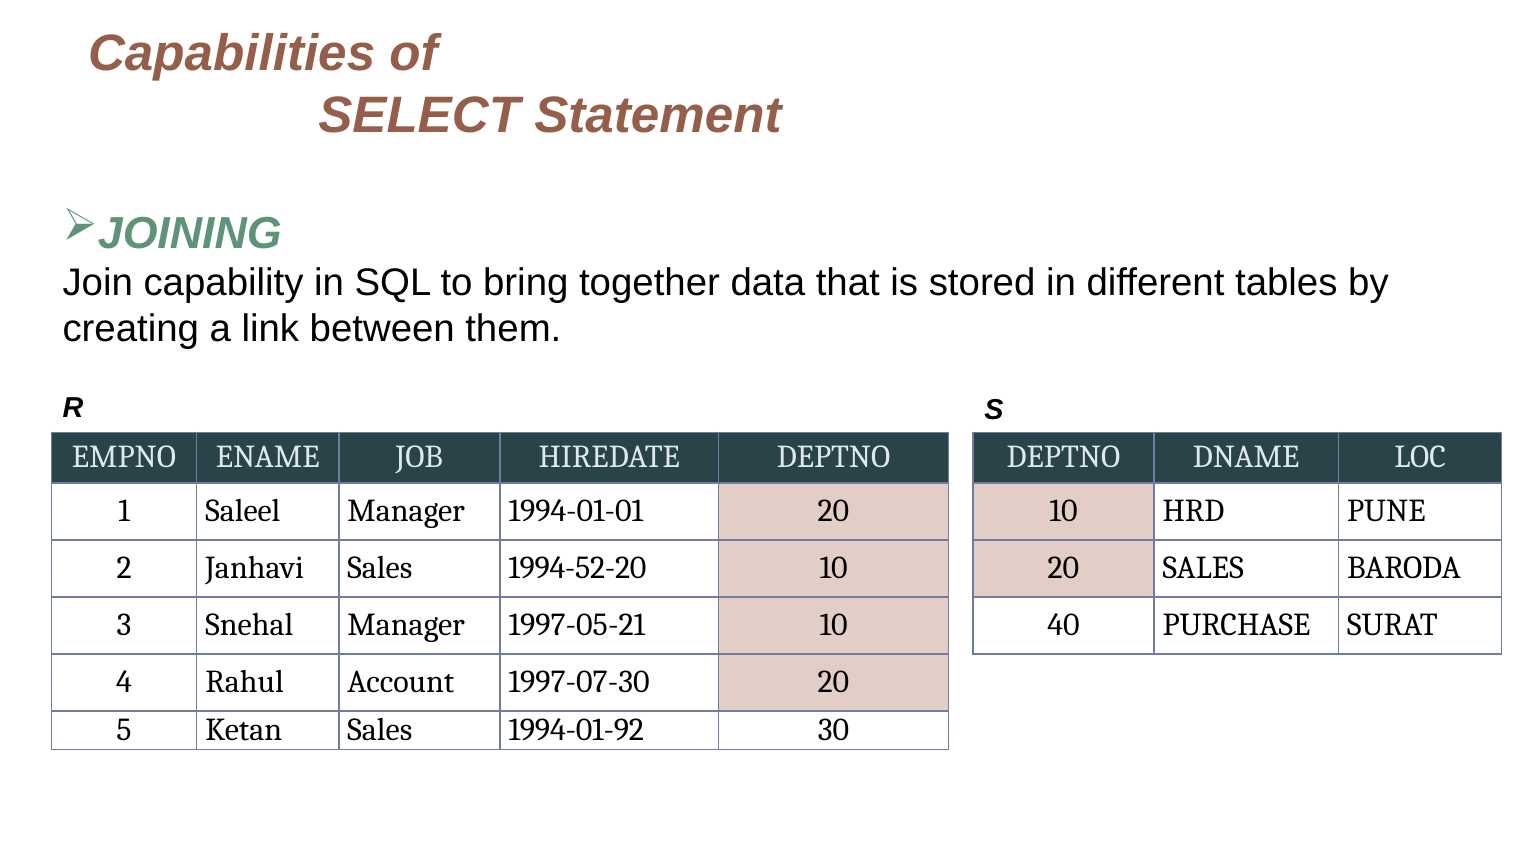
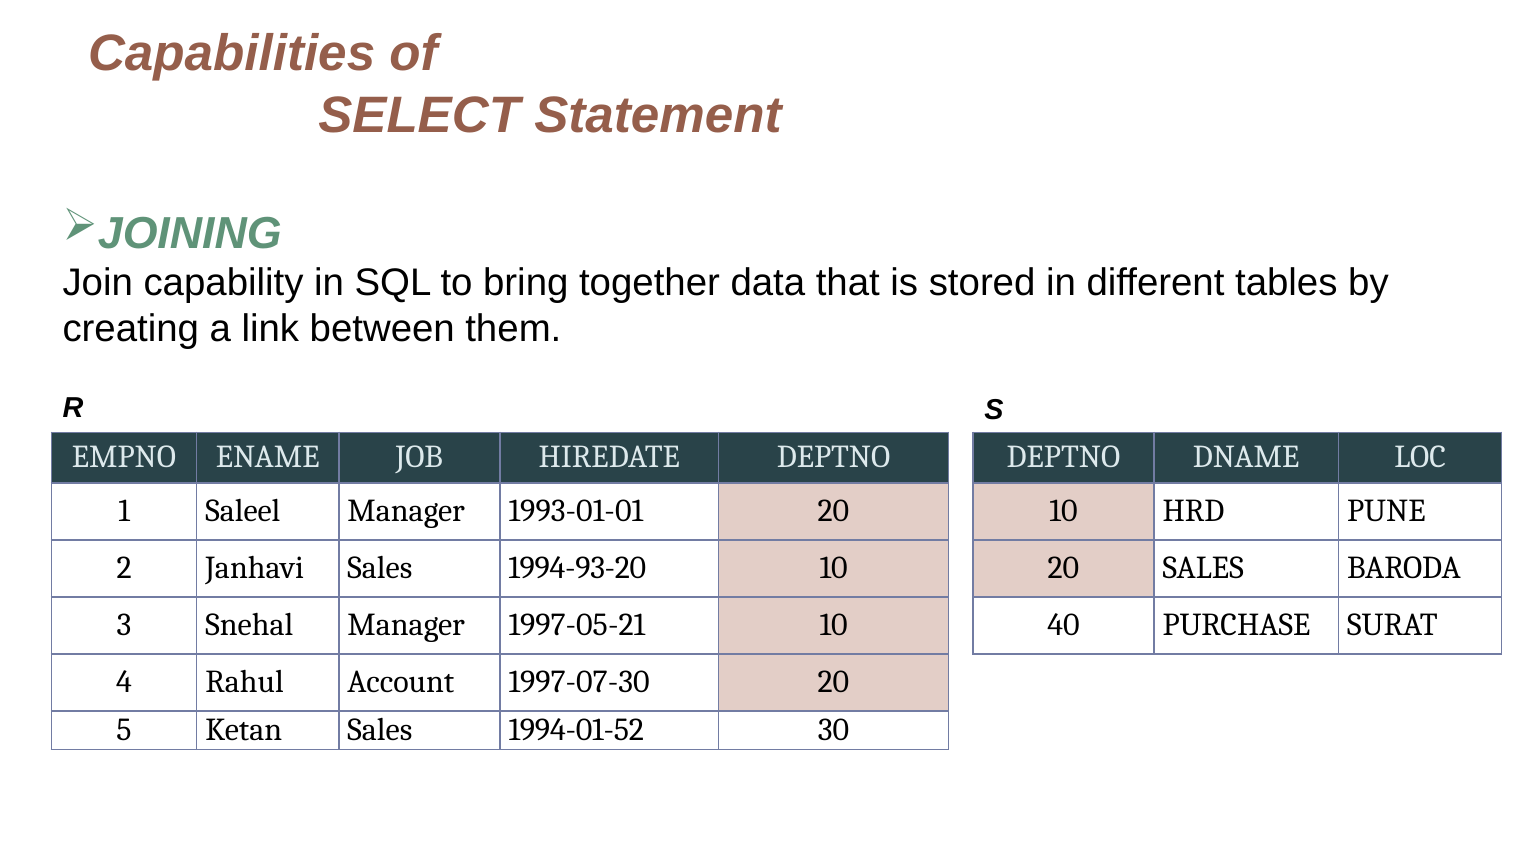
1994-01-01: 1994-01-01 -> 1993-01-01
1994-52-20: 1994-52-20 -> 1994-93-20
1994-01-92: 1994-01-92 -> 1994-01-52
